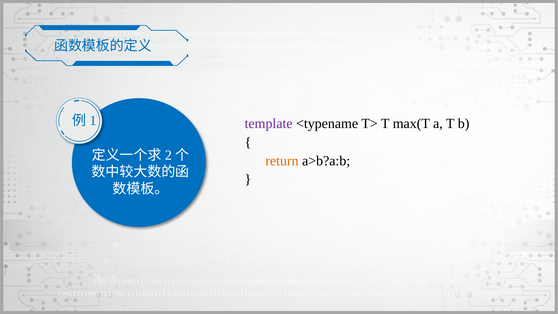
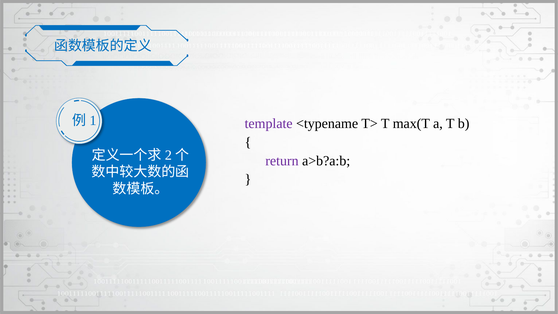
return colour: orange -> purple
